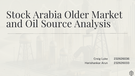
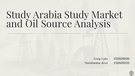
Stock at (19, 15): Stock -> Study
Arabia Older: Older -> Study
